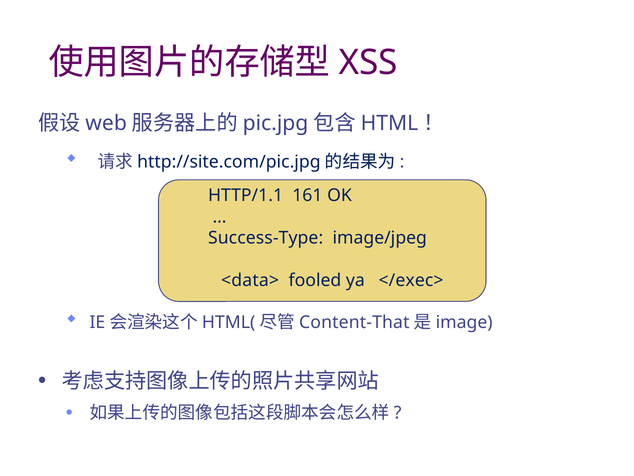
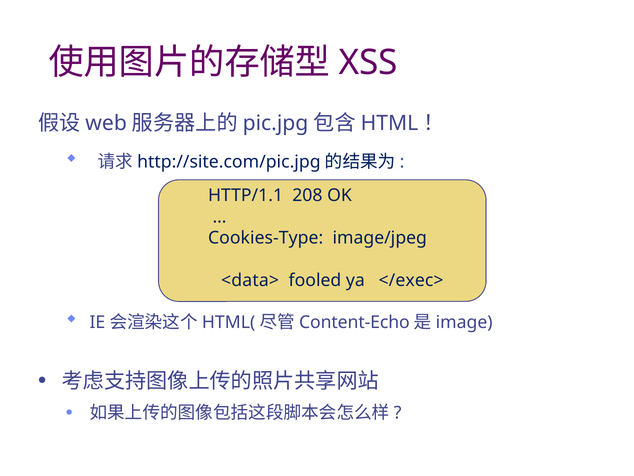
161: 161 -> 208
Success-Type: Success-Type -> Cookies-Type
Content-That: Content-That -> Content-Echo
